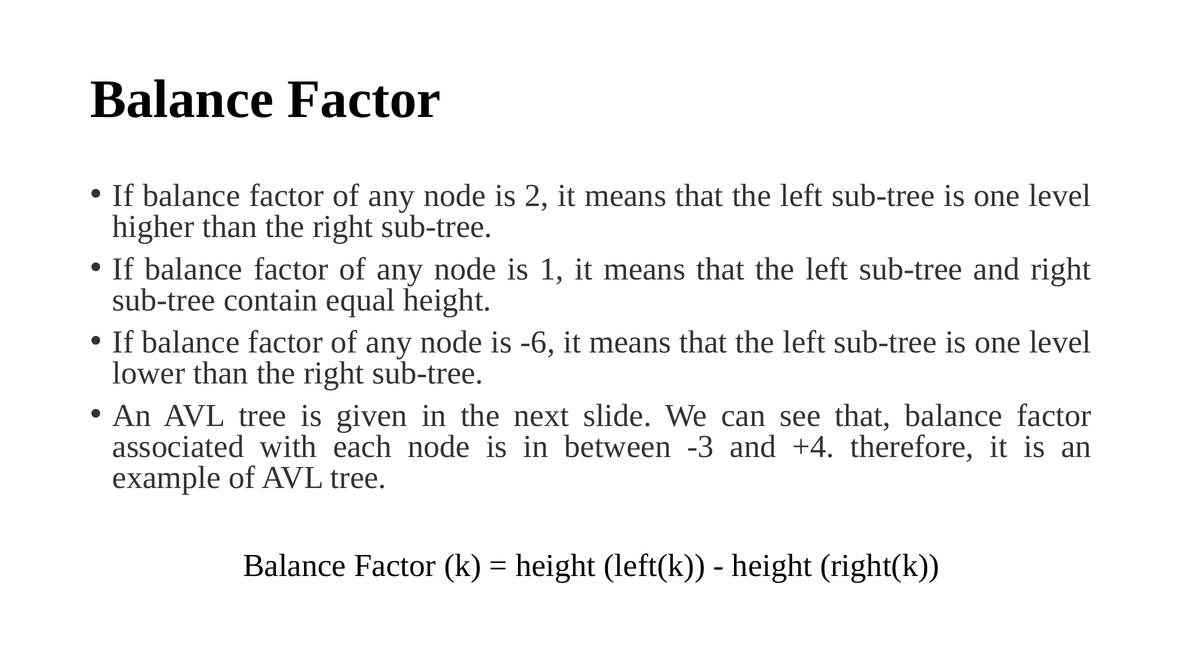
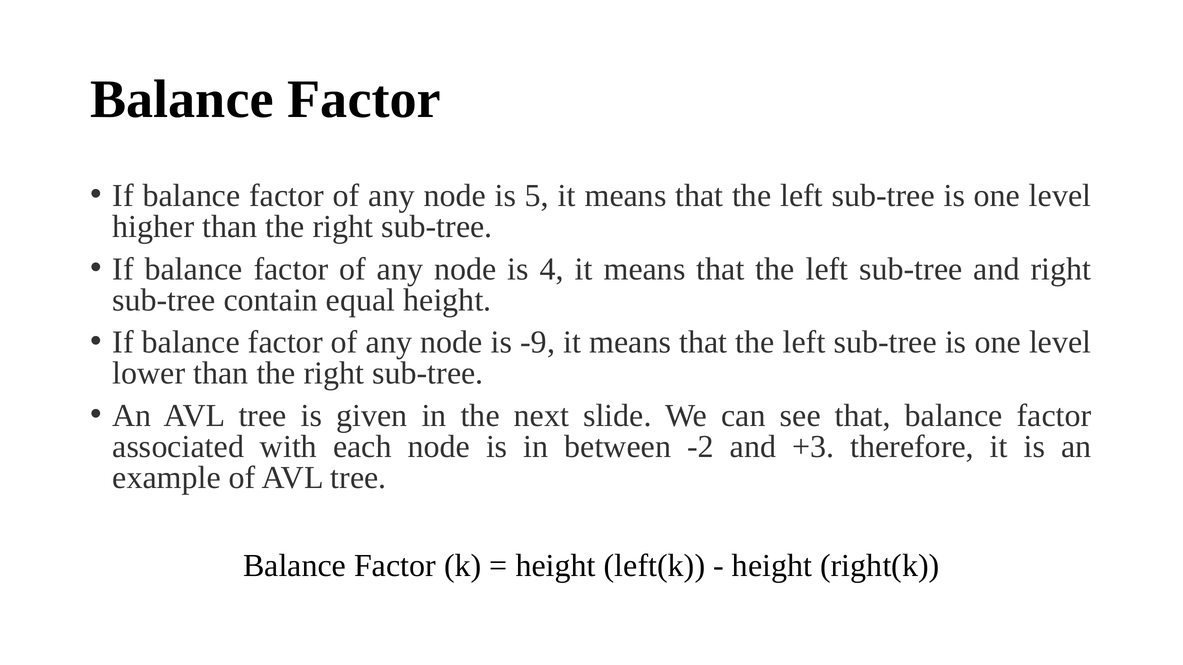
2: 2 -> 5
1: 1 -> 4
-6: -6 -> -9
-3: -3 -> -2
+4: +4 -> +3
